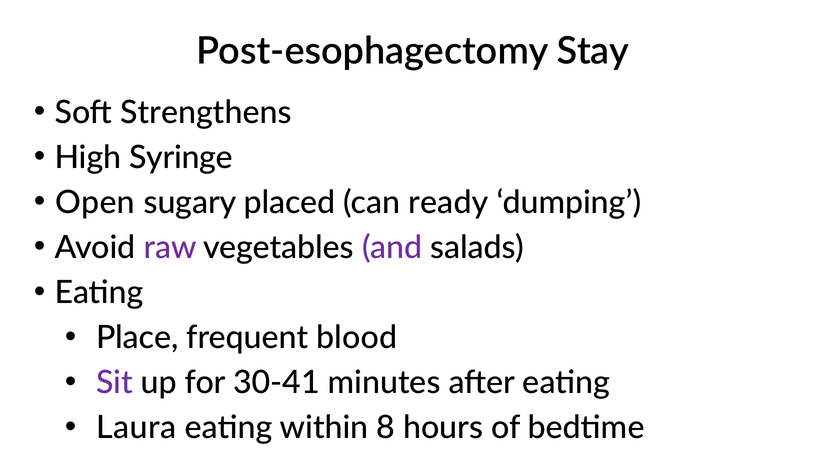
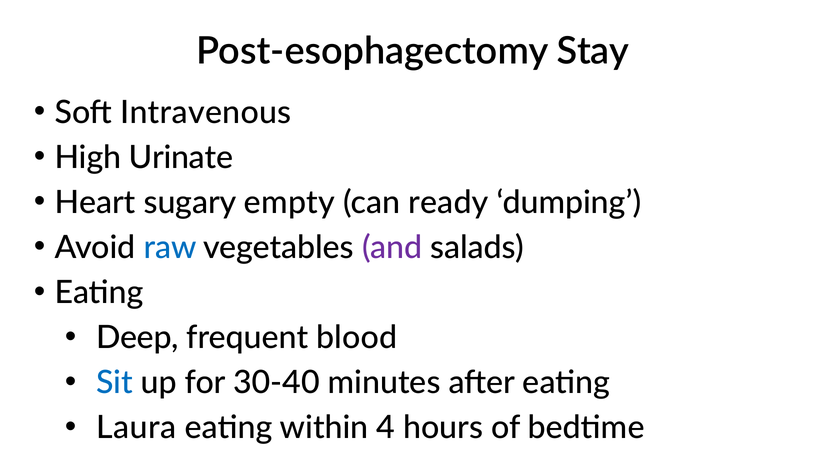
Strengthens: Strengthens -> Intravenous
Syringe: Syringe -> Urinate
Open: Open -> Heart
placed: placed -> empty
raw colour: purple -> blue
Place: Place -> Deep
Sit colour: purple -> blue
30-41: 30-41 -> 30-40
8: 8 -> 4
